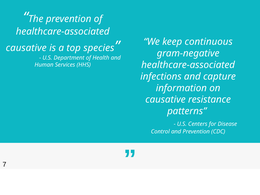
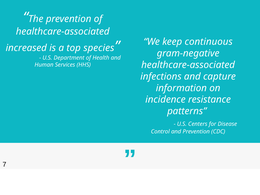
causative at (26, 48): causative -> increased
causative at (165, 100): causative -> incidence
